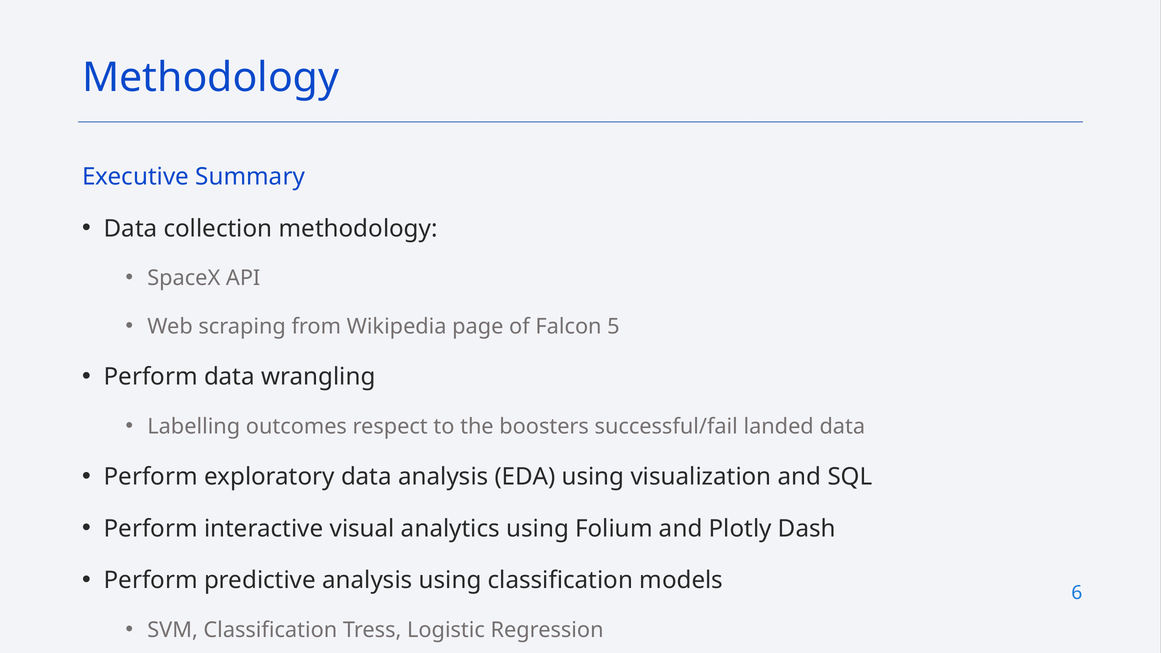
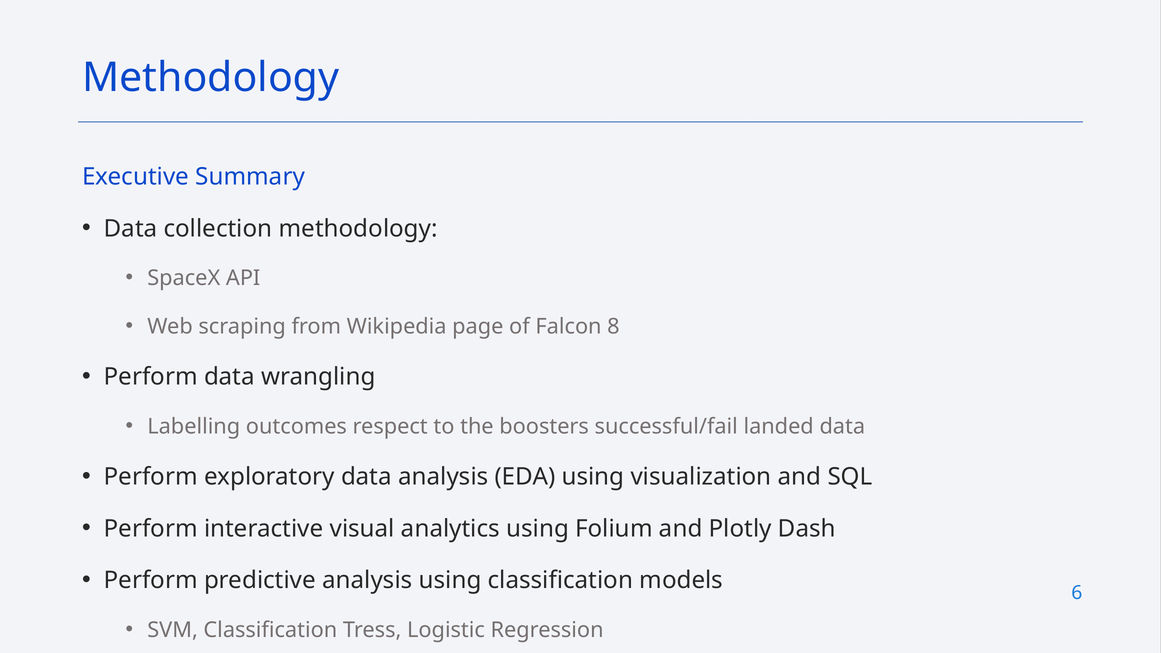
5: 5 -> 8
